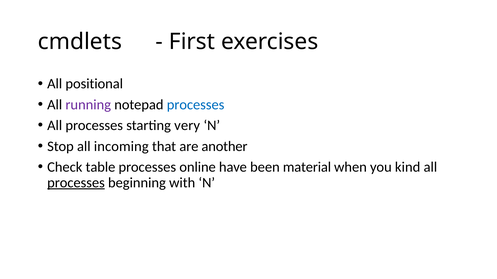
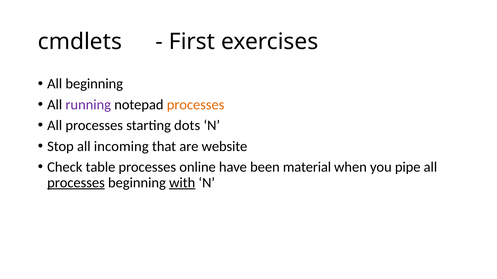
All positional: positional -> beginning
processes at (196, 105) colour: blue -> orange
very: very -> dots
another: another -> website
kind: kind -> pipe
with underline: none -> present
